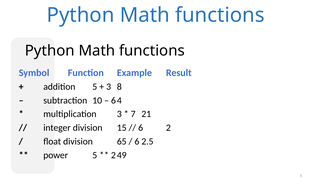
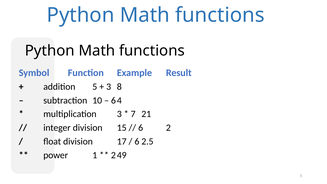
65: 65 -> 17
power 5: 5 -> 1
